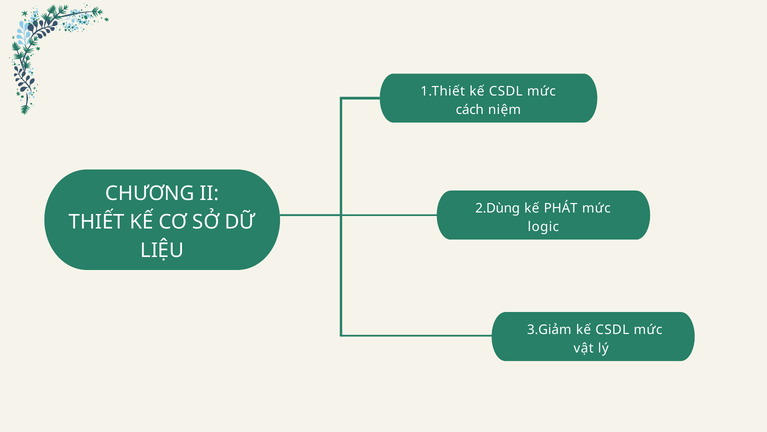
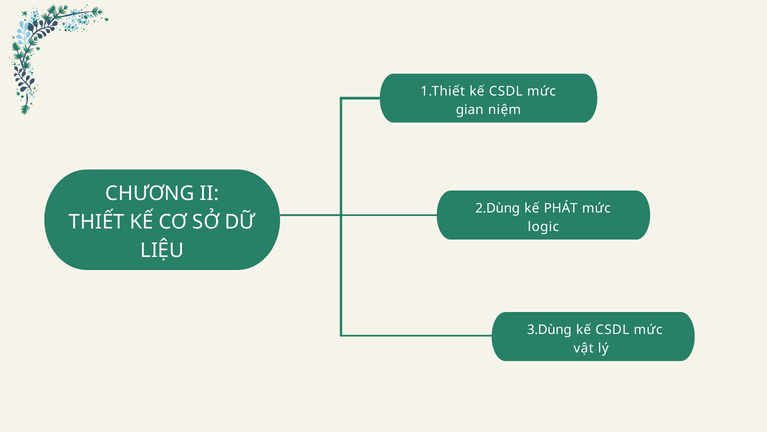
cách: cách -> gian
3.Giảm: 3.Giảm -> 3.Dùng
